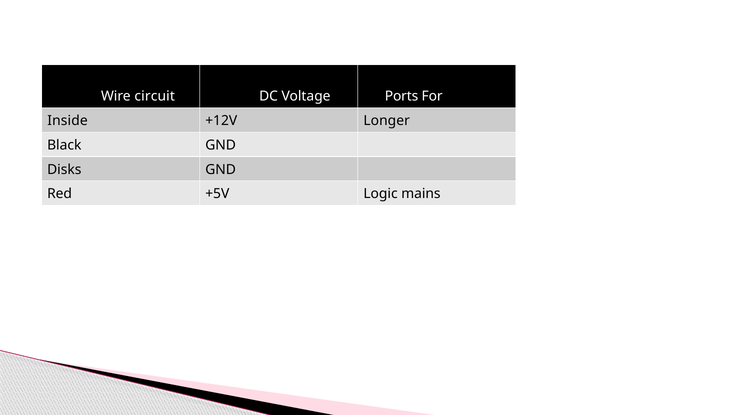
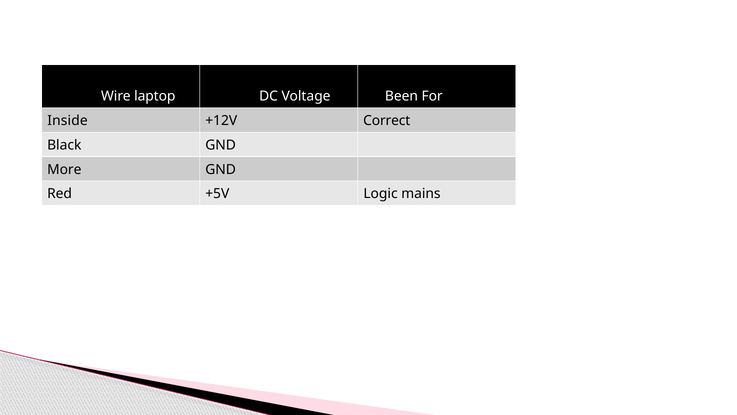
circuit: circuit -> laptop
Ports: Ports -> Been
Longer: Longer -> Correct
Disks: Disks -> More
